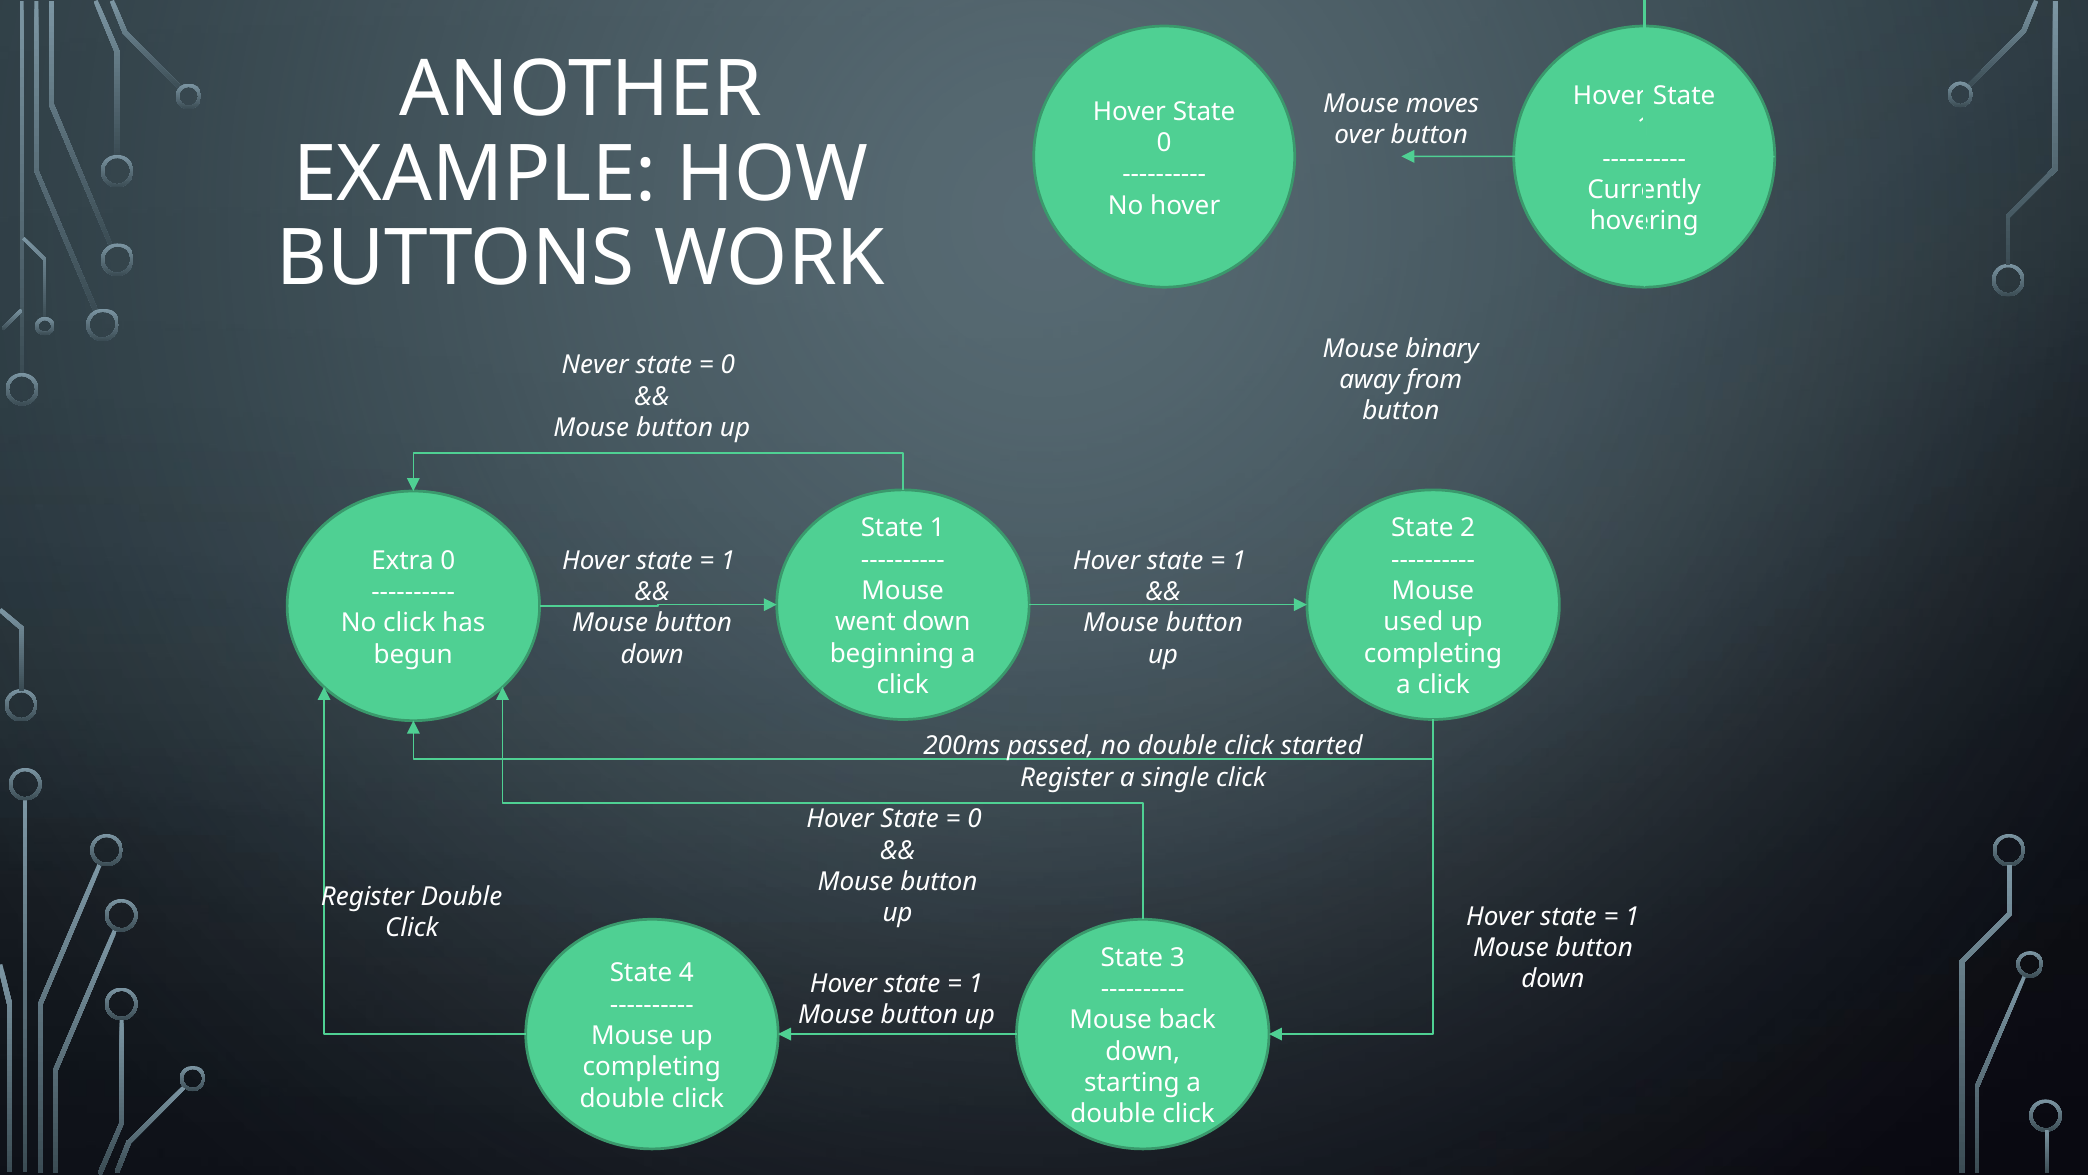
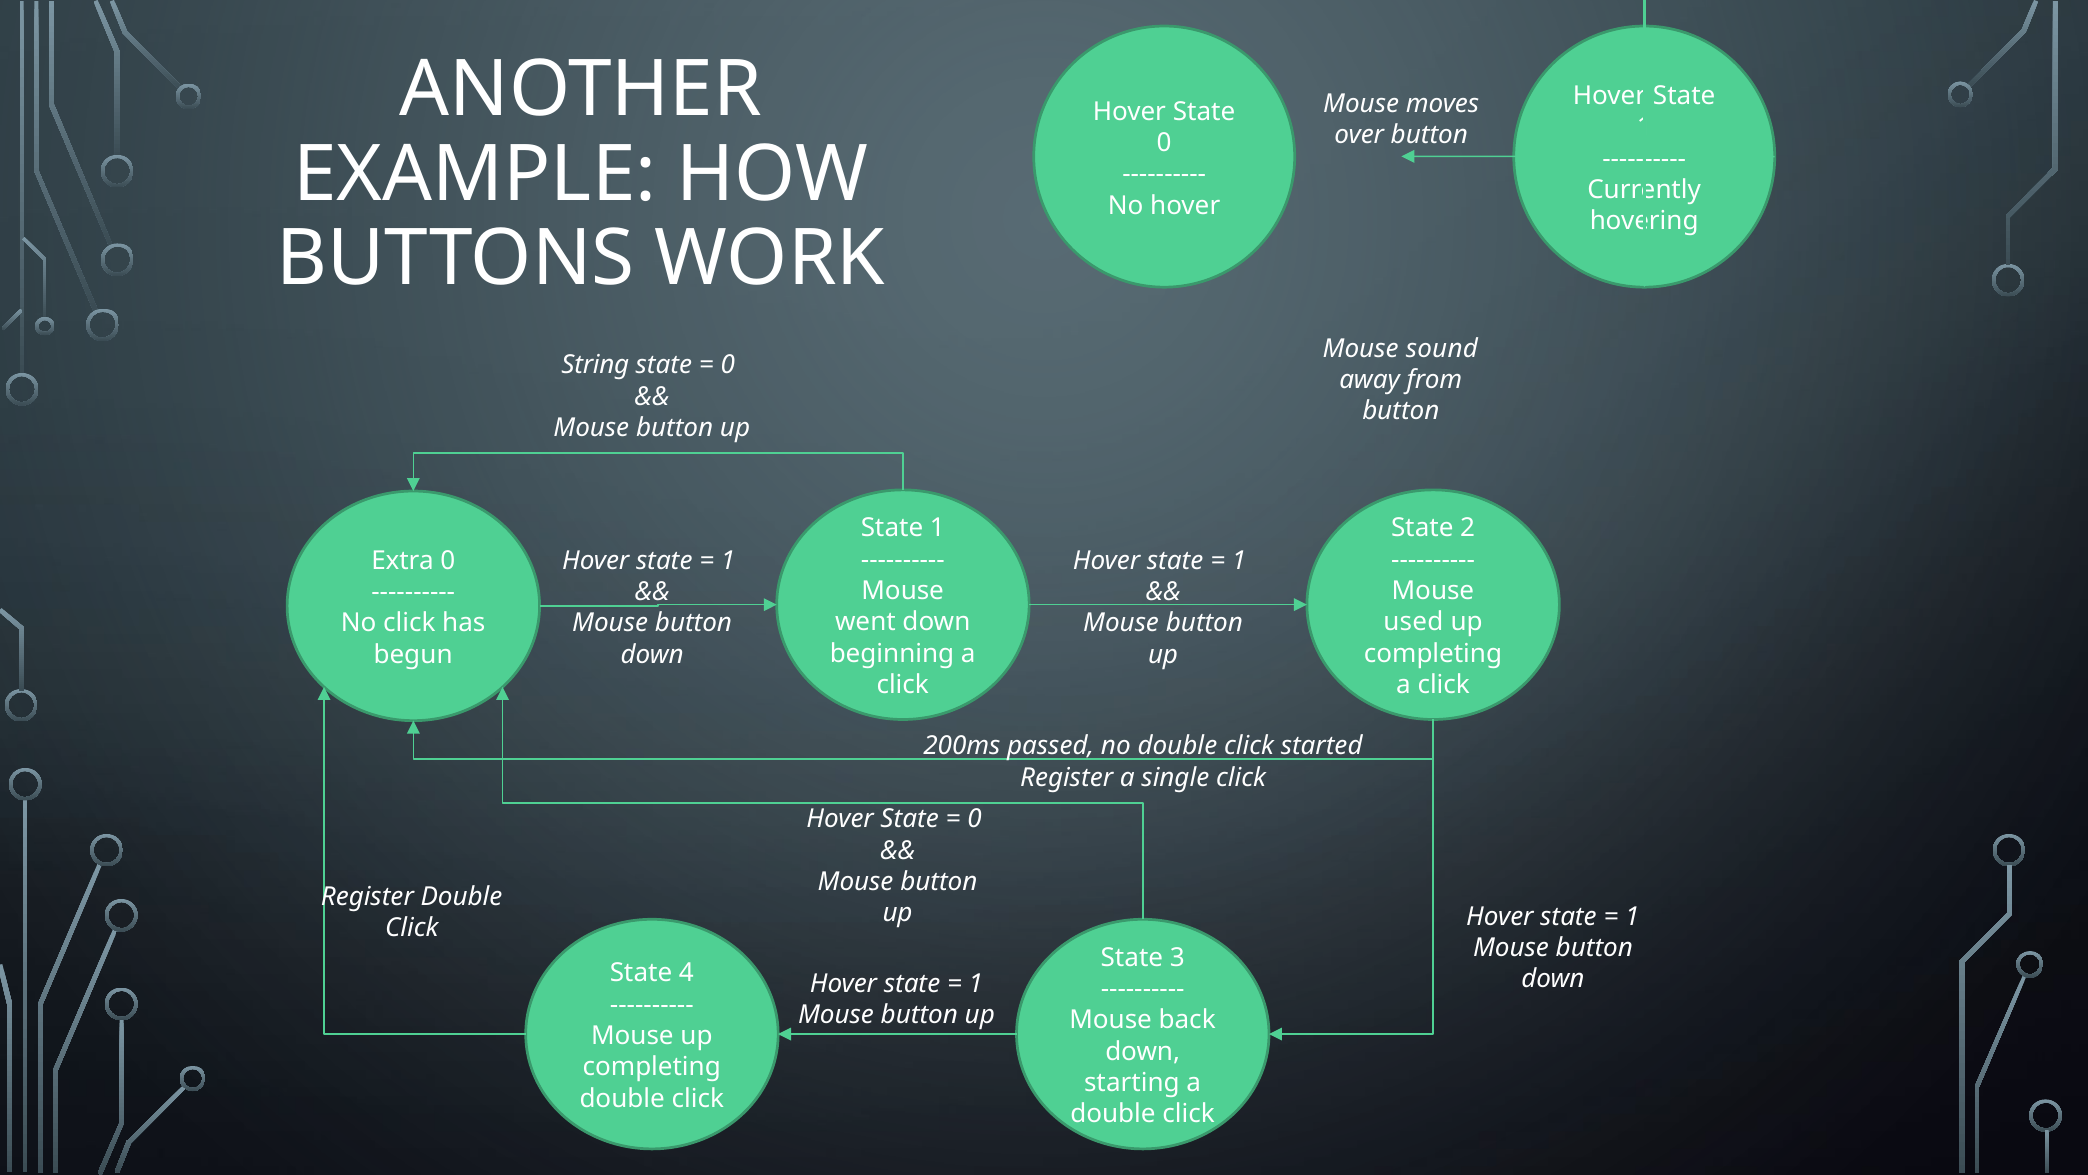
binary: binary -> sound
Never: Never -> String
